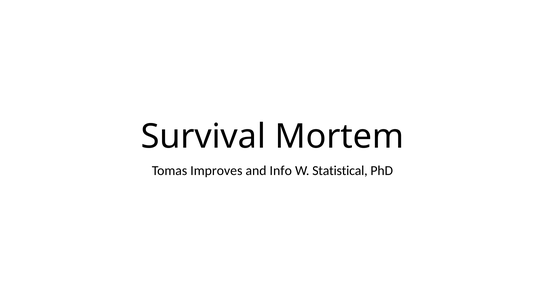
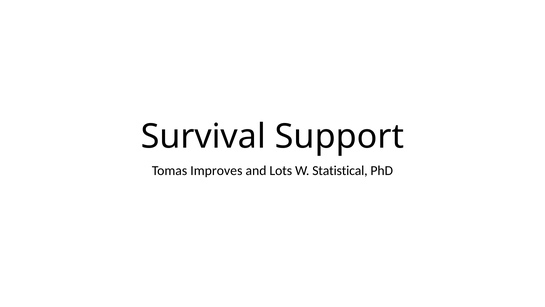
Mortem: Mortem -> Support
Info: Info -> Lots
